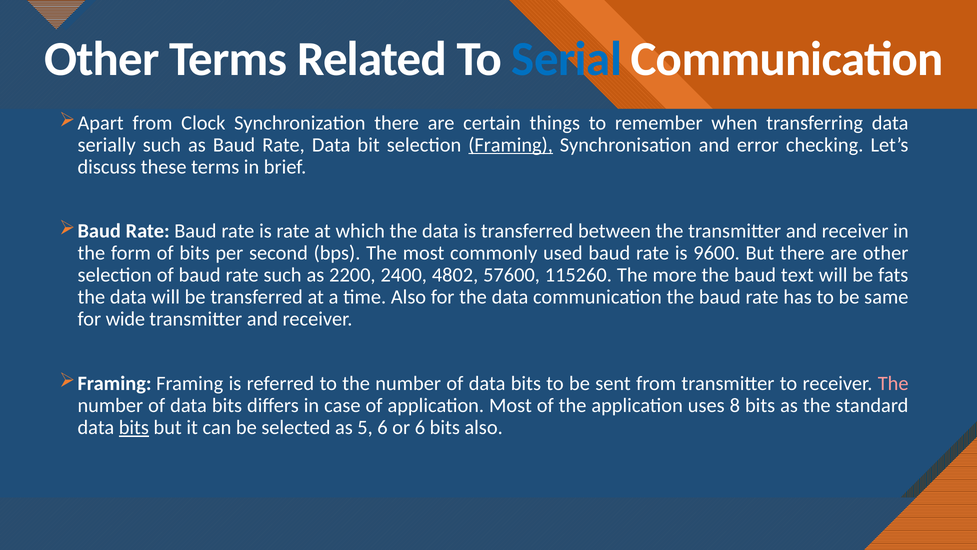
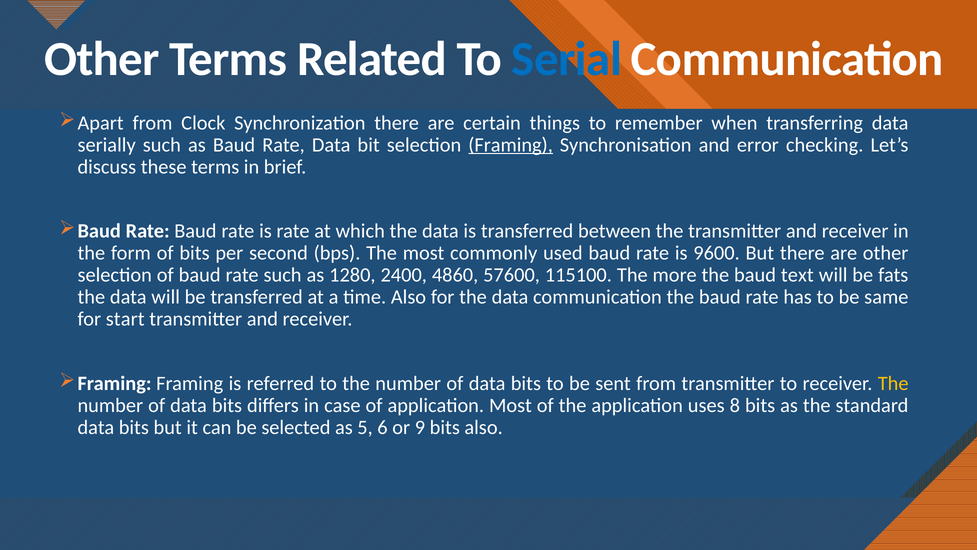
2200: 2200 -> 1280
4802: 4802 -> 4860
115260: 115260 -> 115100
wide: wide -> start
The at (893, 383) colour: pink -> yellow
bits at (134, 427) underline: present -> none
or 6: 6 -> 9
